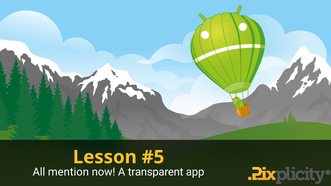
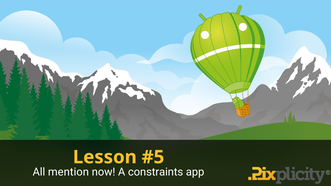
transparent: transparent -> constraints
